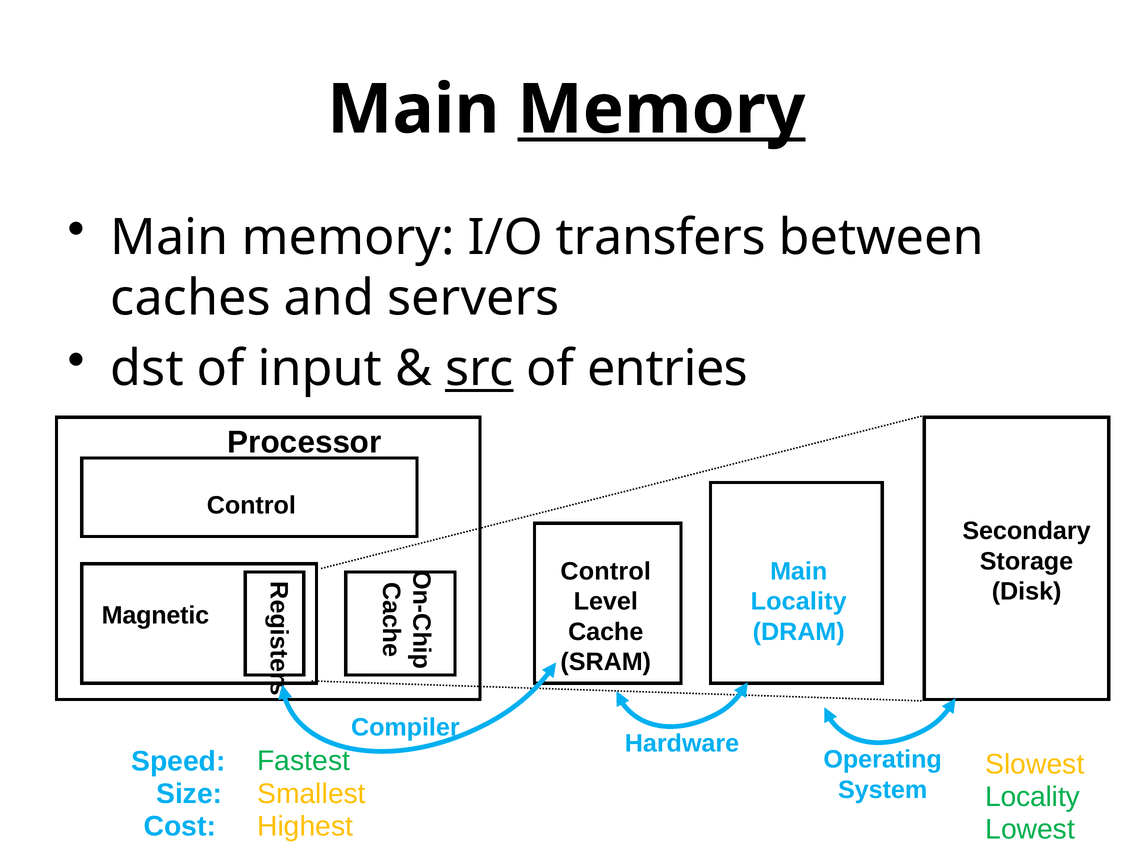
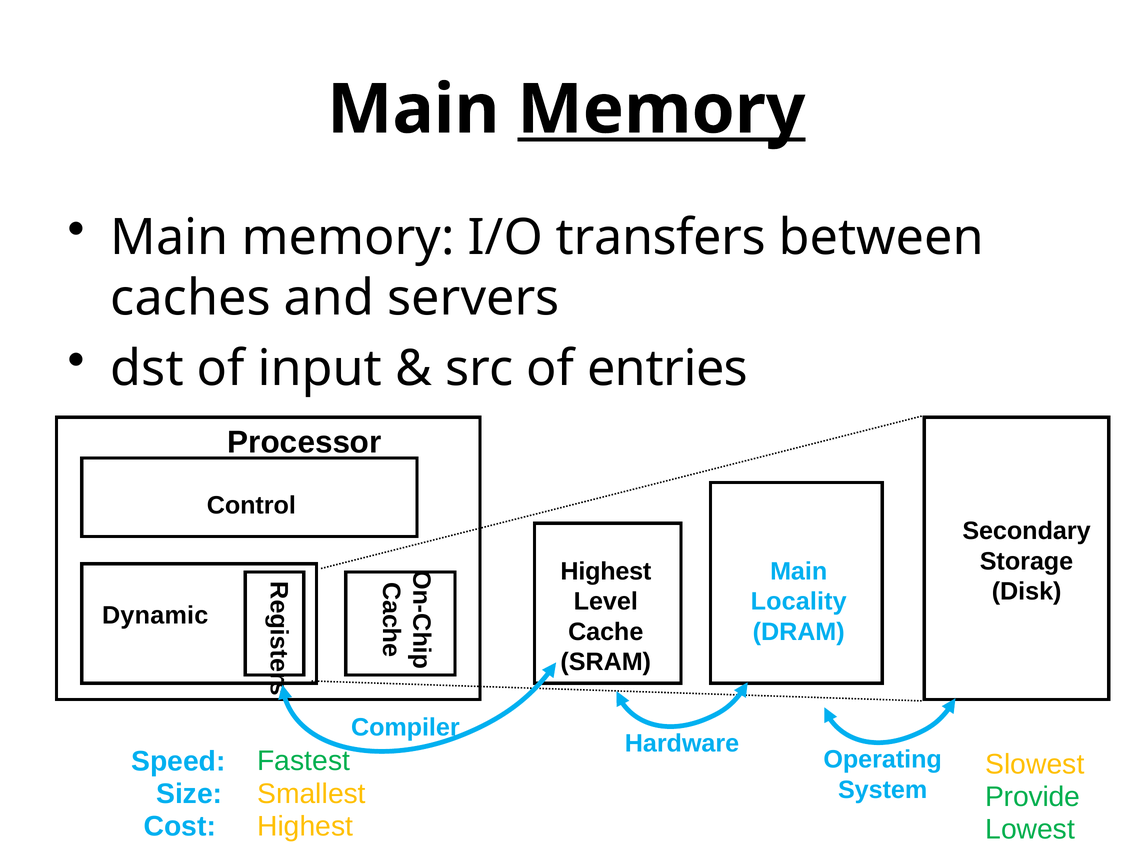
src underline: present -> none
Control at (606, 571): Control -> Highest
Magnetic: Magnetic -> Dynamic
Smallest Locality: Locality -> Provide
